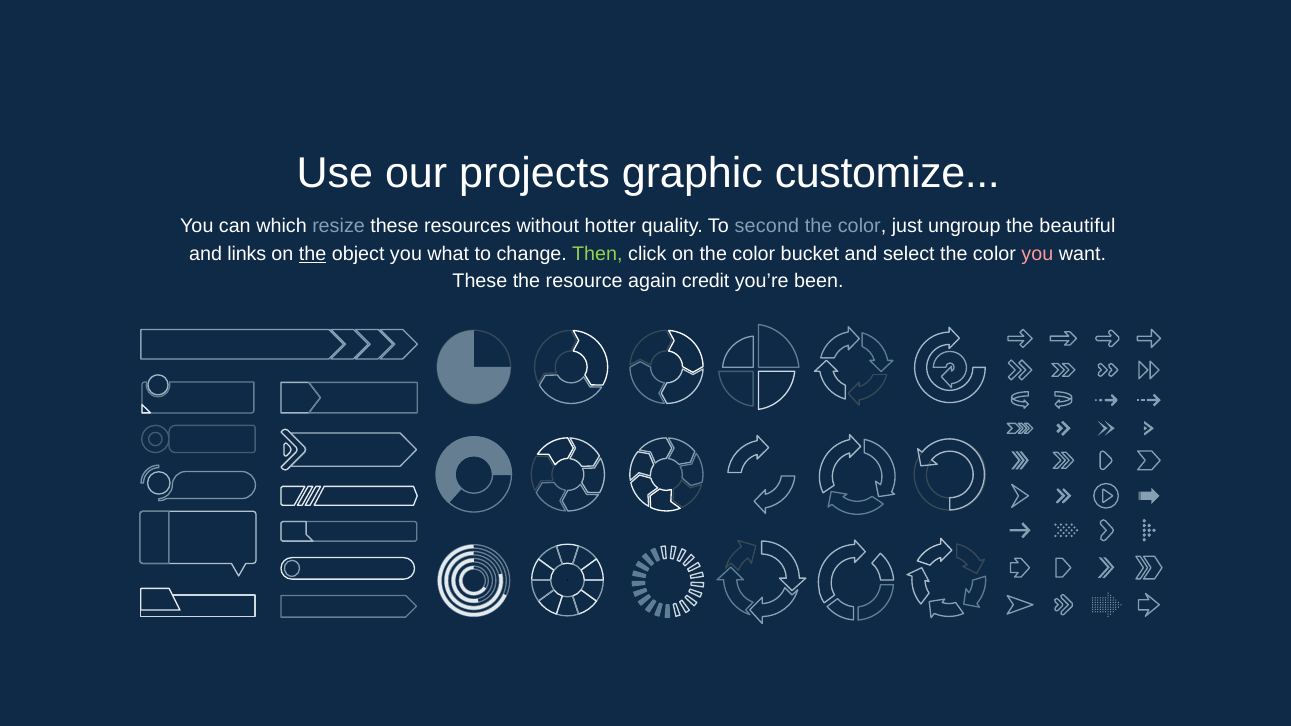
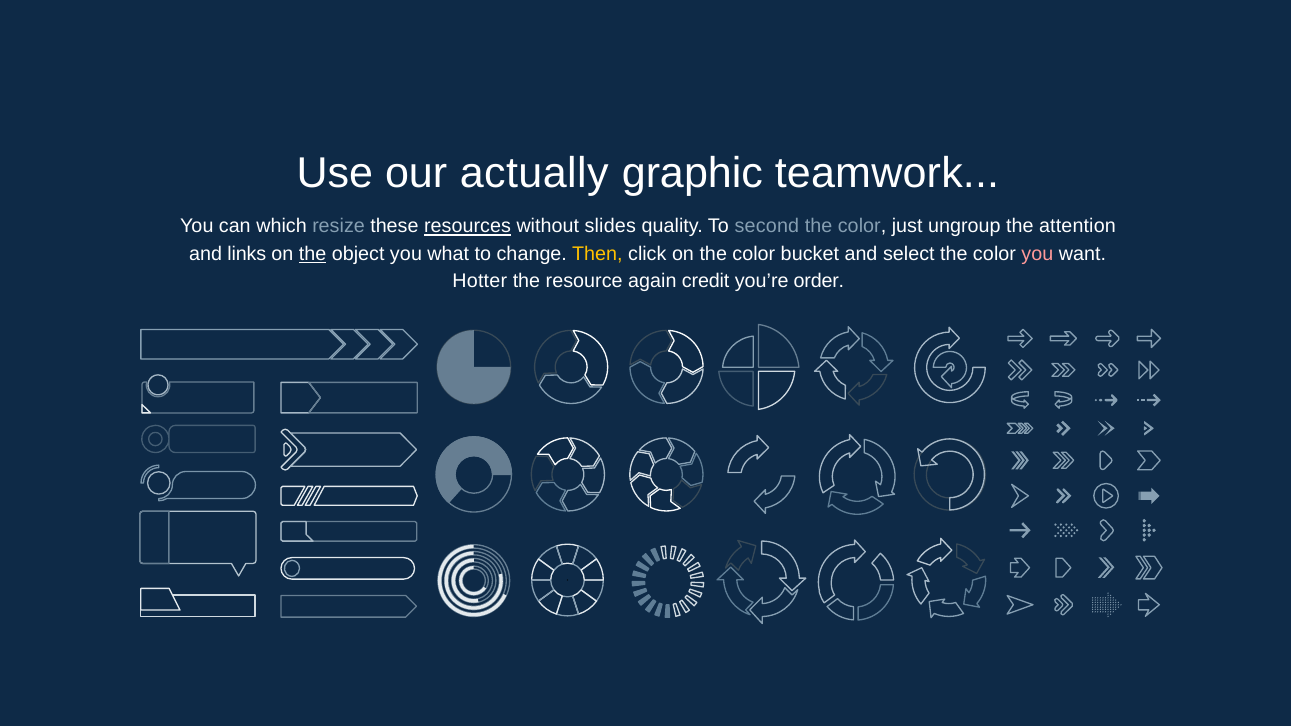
projects: projects -> actually
customize: customize -> teamwork
resources underline: none -> present
hotter: hotter -> slides
beautiful: beautiful -> attention
Then colour: light green -> yellow
These at (480, 281): These -> Hotter
been: been -> order
